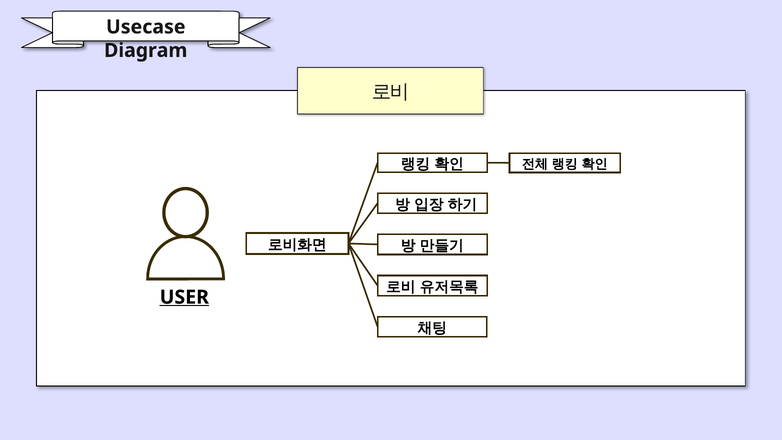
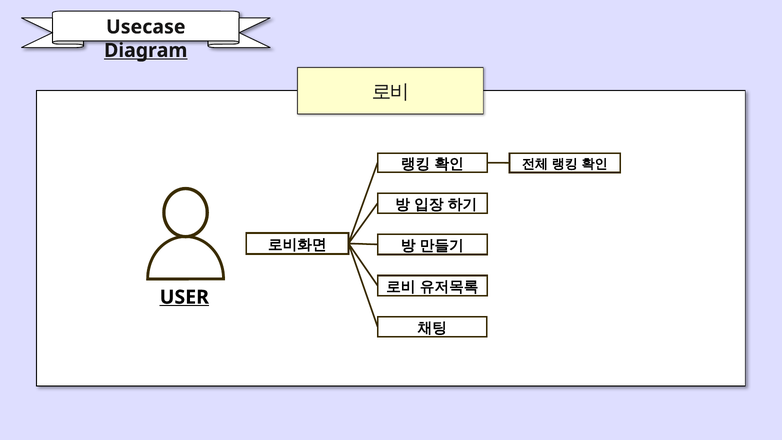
Diagram underline: none -> present
